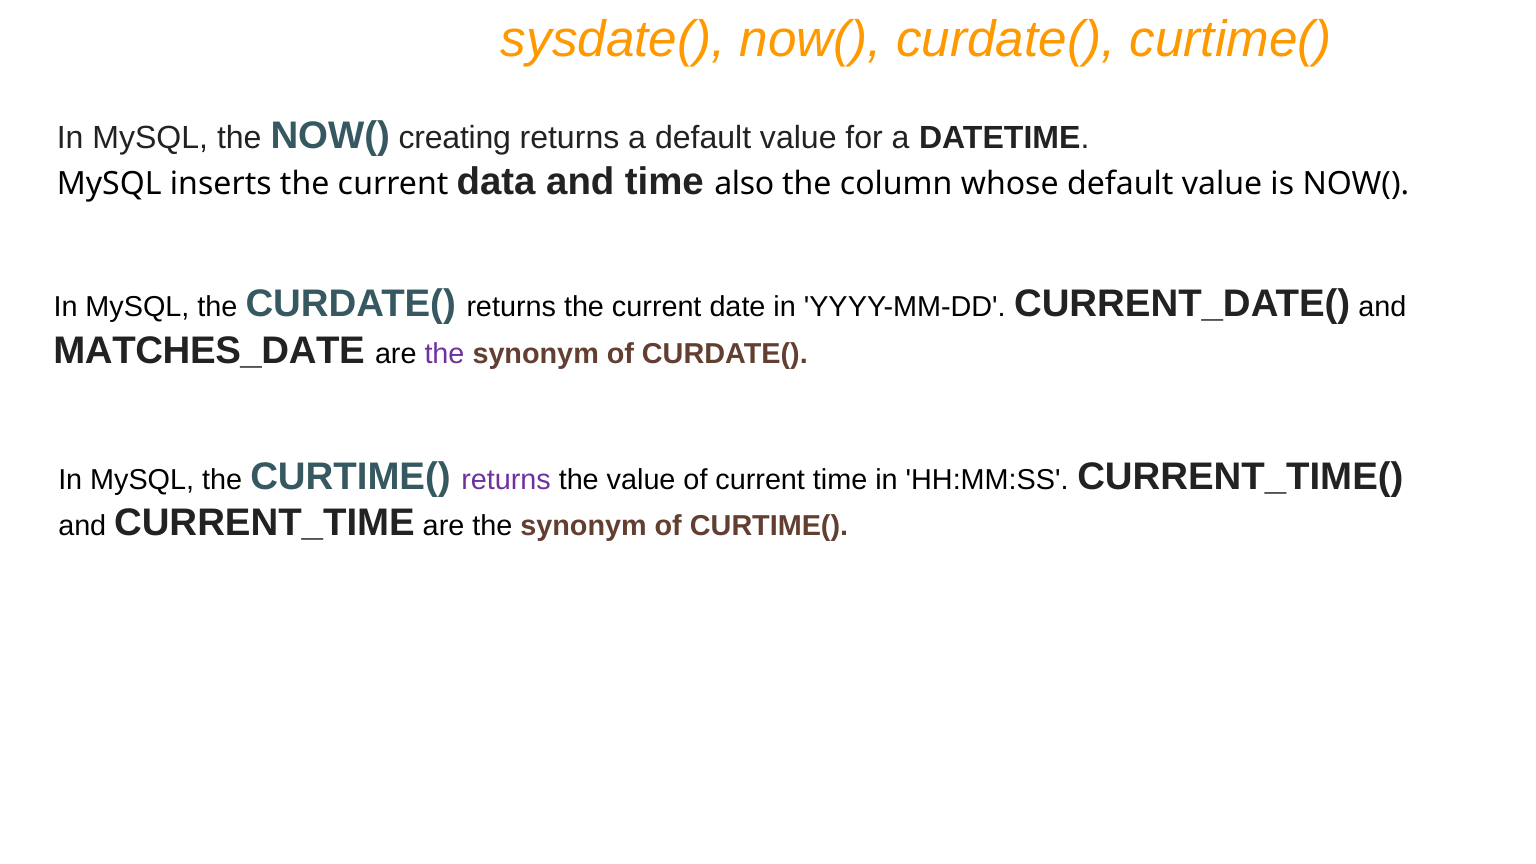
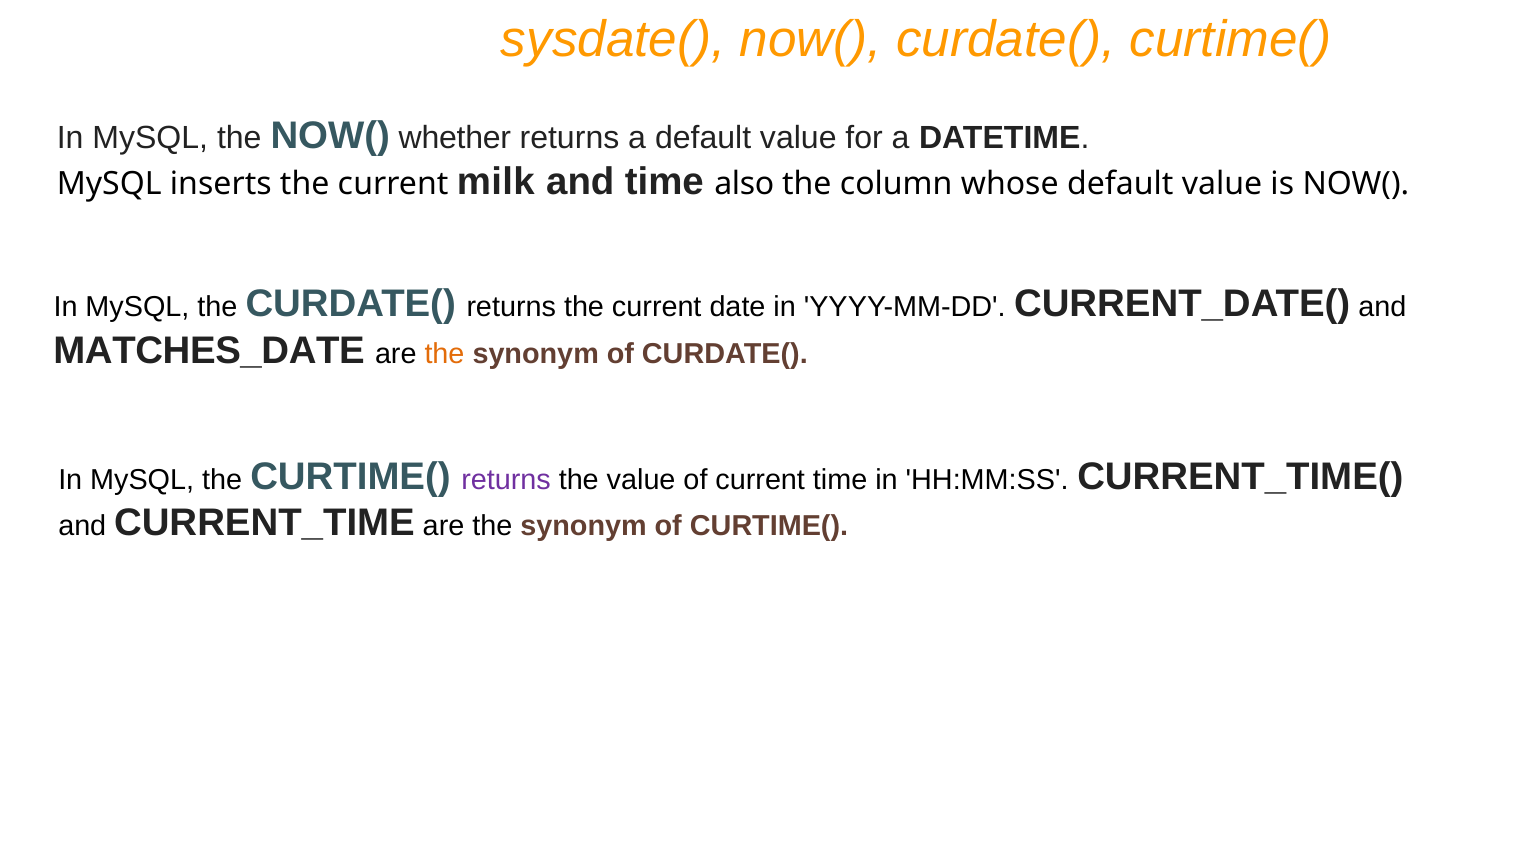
creating: creating -> whether
data: data -> milk
the at (445, 354) colour: purple -> orange
